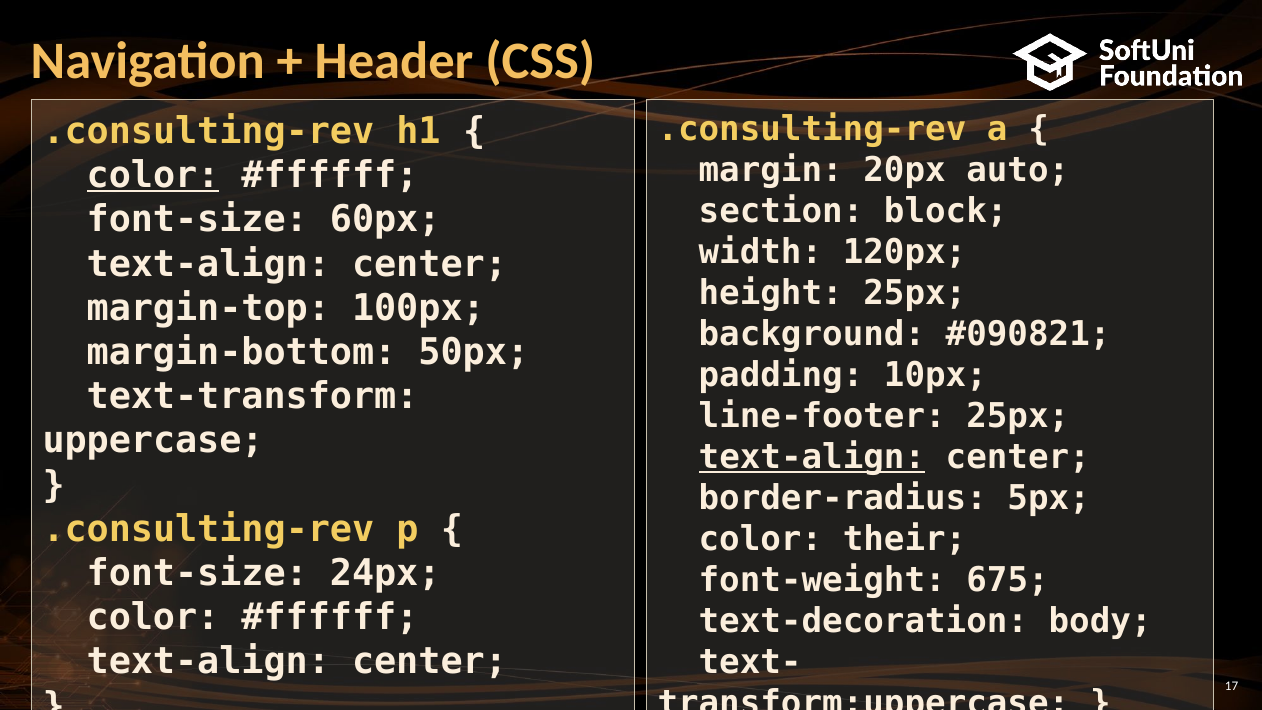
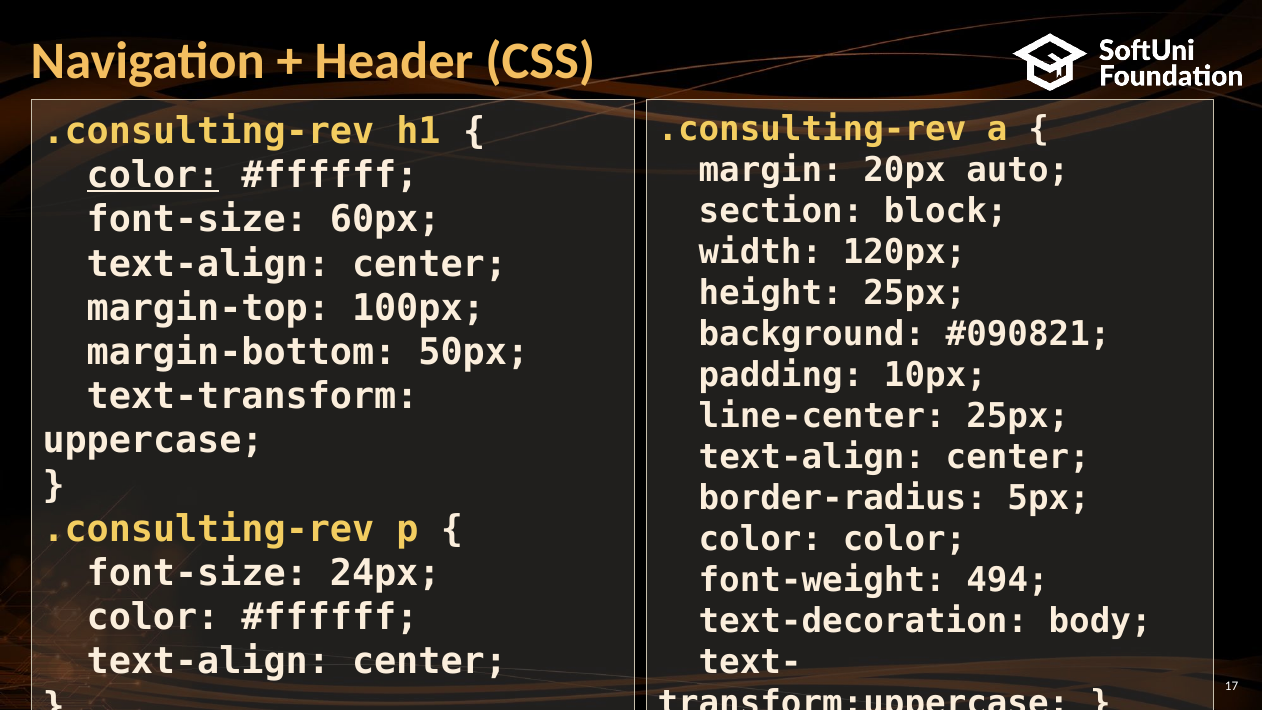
line-footer: line-footer -> line-center
text-align at (812, 458) underline: present -> none
color their: their -> color
675: 675 -> 494
